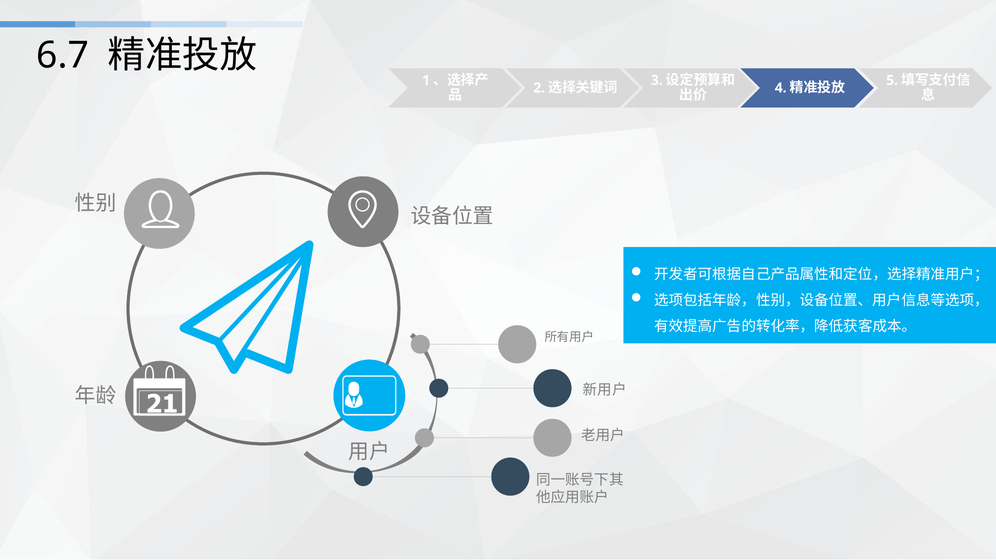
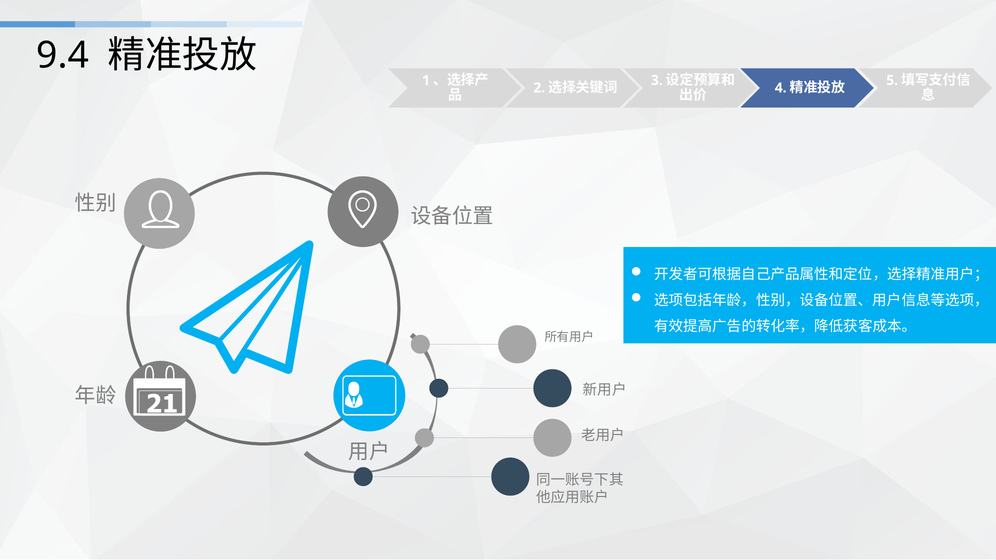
6.7: 6.7 -> 9.4
